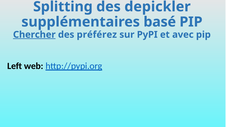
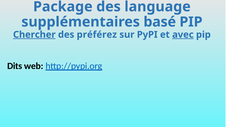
Splitting: Splitting -> Package
depickler: depickler -> language
avec underline: none -> present
Left: Left -> Dits
